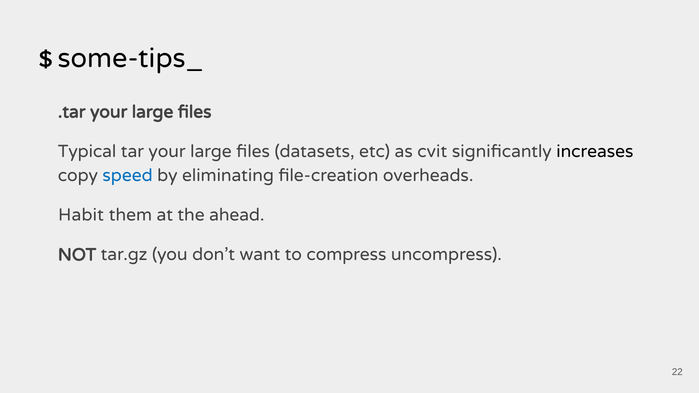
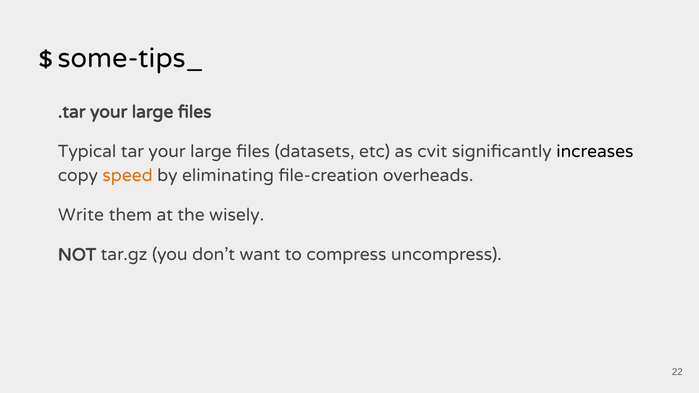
speed colour: blue -> orange
Habit: Habit -> Write
ahead: ahead -> wisely
